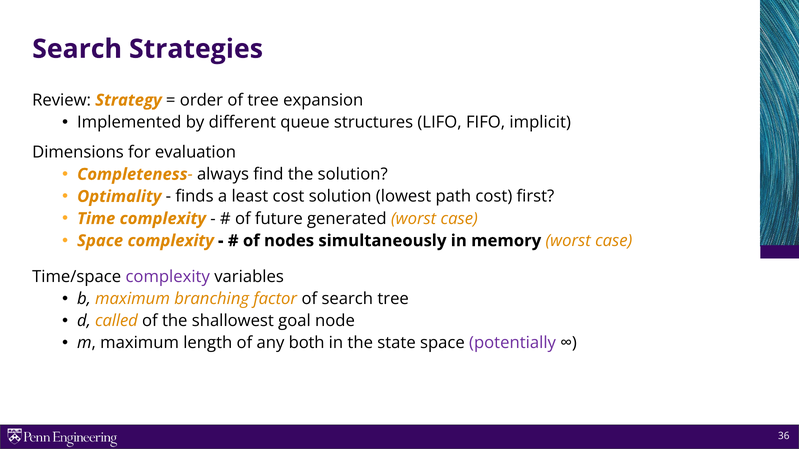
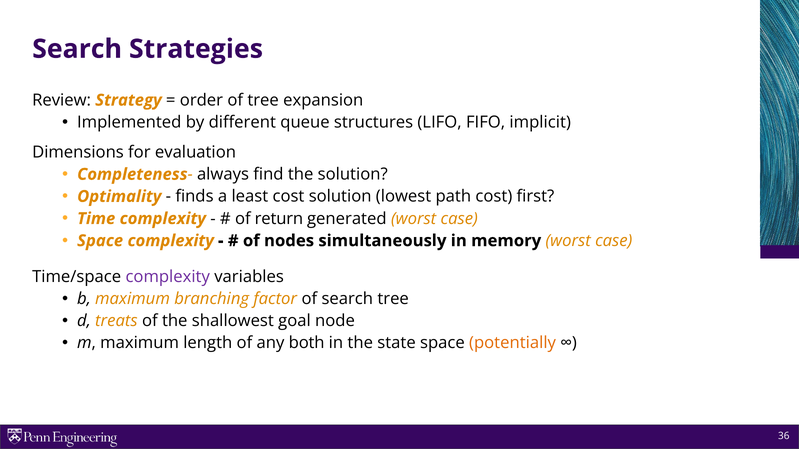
future: future -> return
called: called -> treats
potentially colour: purple -> orange
